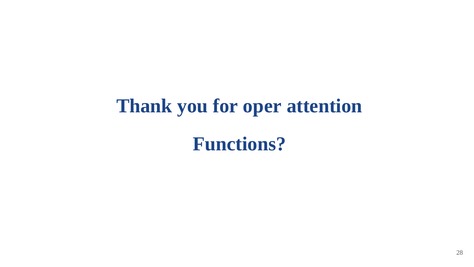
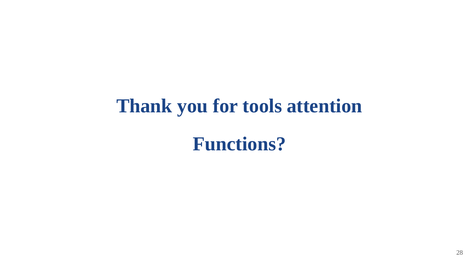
oper: oper -> tools
